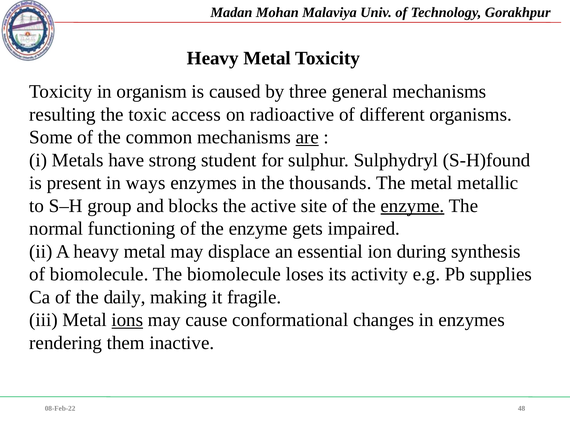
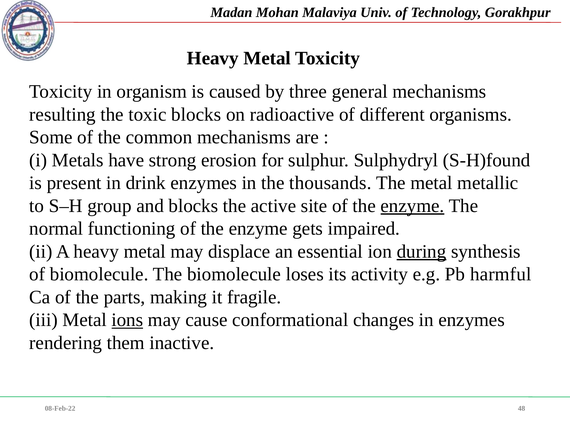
toxic access: access -> blocks
are underline: present -> none
student: student -> erosion
ways: ways -> drink
during underline: none -> present
supplies: supplies -> harmful
daily: daily -> parts
